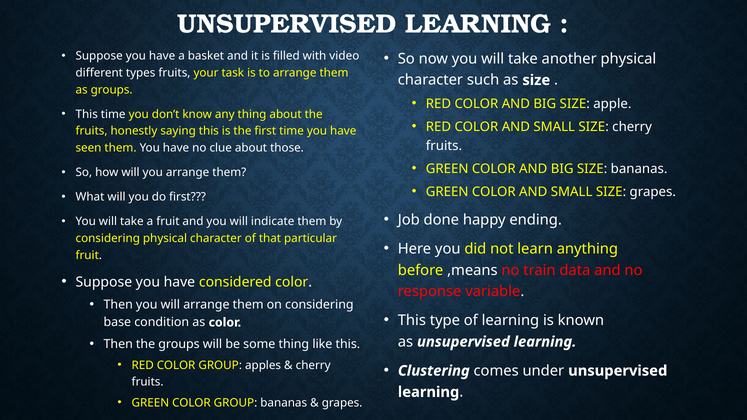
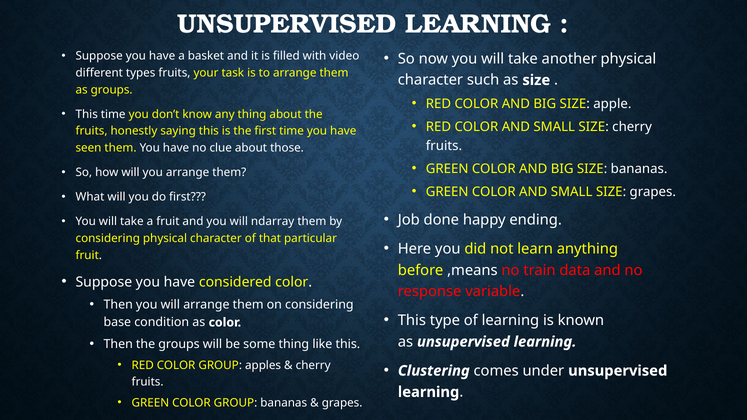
indicate: indicate -> ndarray
